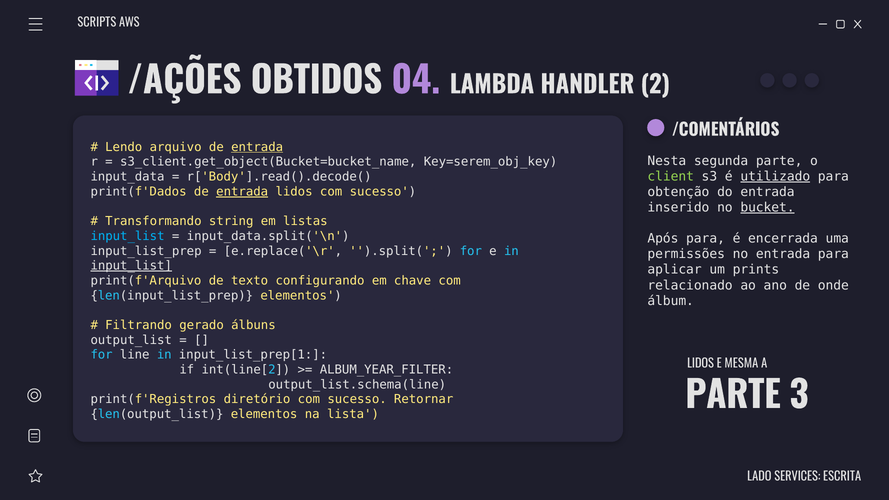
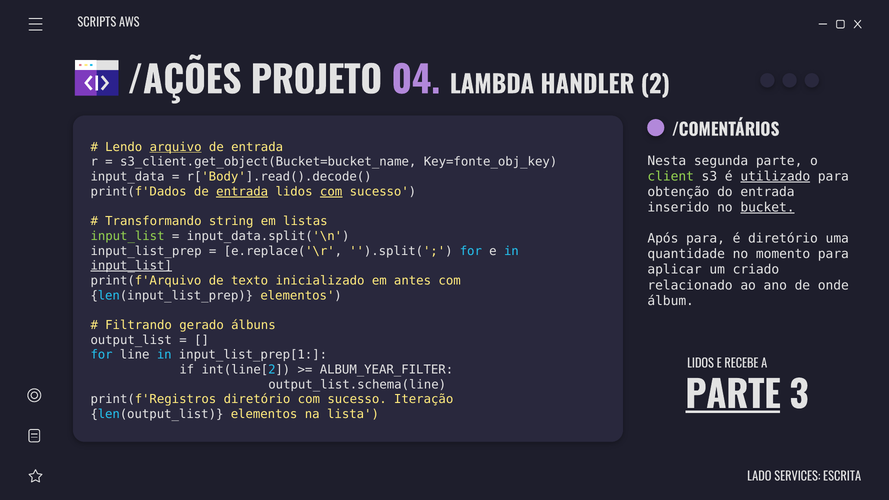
OBTIDOS: OBTIDOS -> PROJETO
arquivo underline: none -> present
entrada at (257, 147) underline: present -> none
Key=serem_obj_key: Key=serem_obj_key -> Key=fonte_obj_key
com at (331, 192) underline: none -> present
input_list at (128, 236) colour: light blue -> light green
é encerrada: encerrada -> diretório
permissões: permissões -> quantidade
no entrada: entrada -> momento
prints: prints -> criado
configurando: configurando -> inicializado
chave: chave -> antes
MESMA: MESMA -> RECEBE
PARTE at (733, 396) underline: none -> present
Retornar: Retornar -> Iteração
